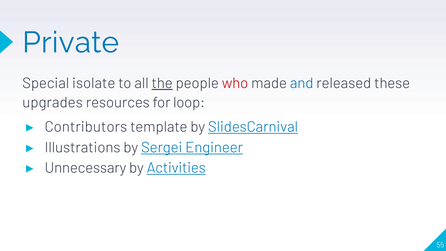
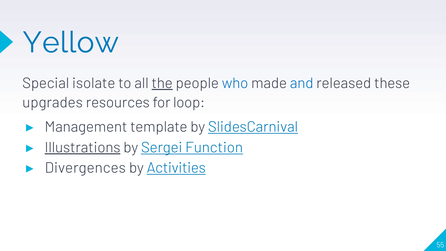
Private: Private -> Yellow
who colour: red -> blue
Contributors: Contributors -> Management
Illustrations underline: none -> present
Engineer: Engineer -> Function
Unnecessary: Unnecessary -> Divergences
